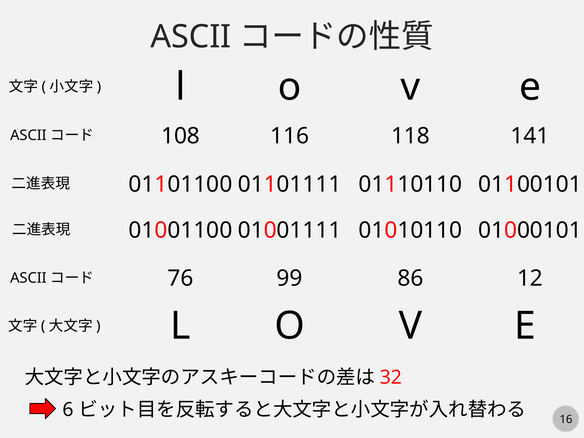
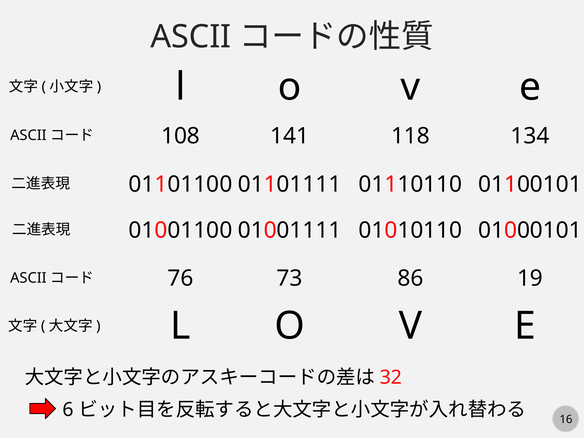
116: 116 -> 141
141: 141 -> 134
99: 99 -> 73
12: 12 -> 19
